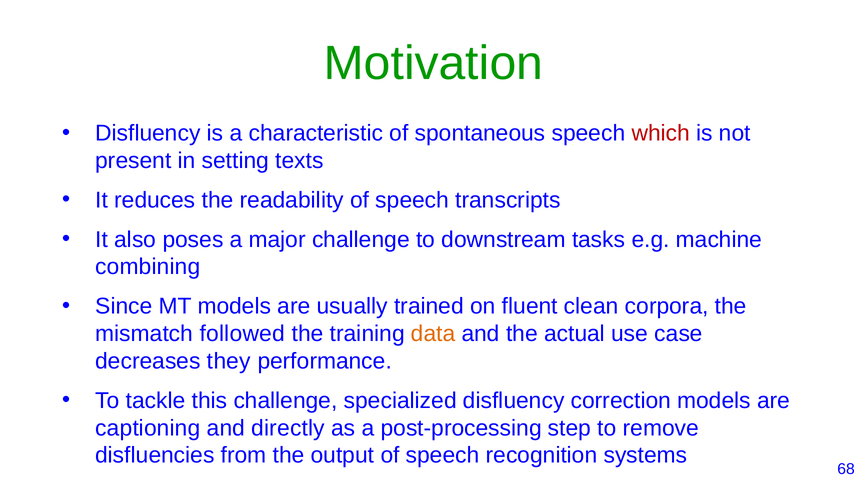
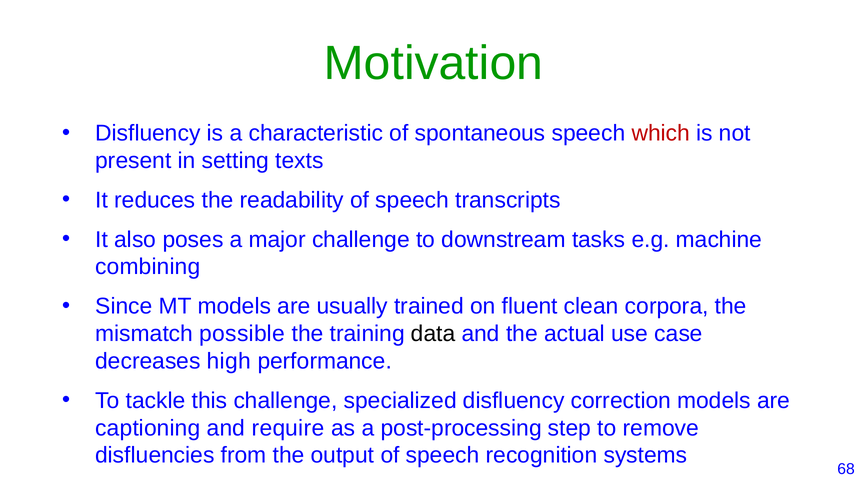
followed: followed -> possible
data colour: orange -> black
they: they -> high
directly: directly -> require
